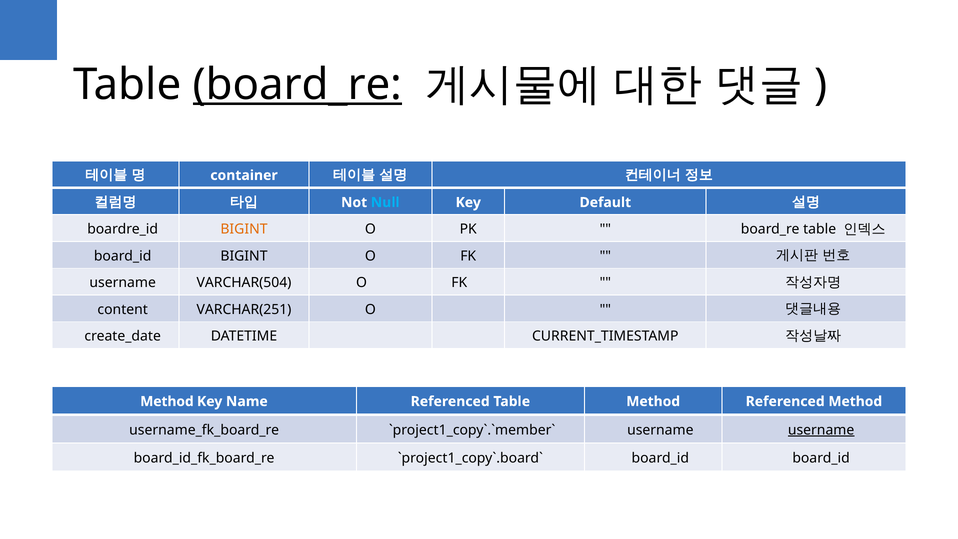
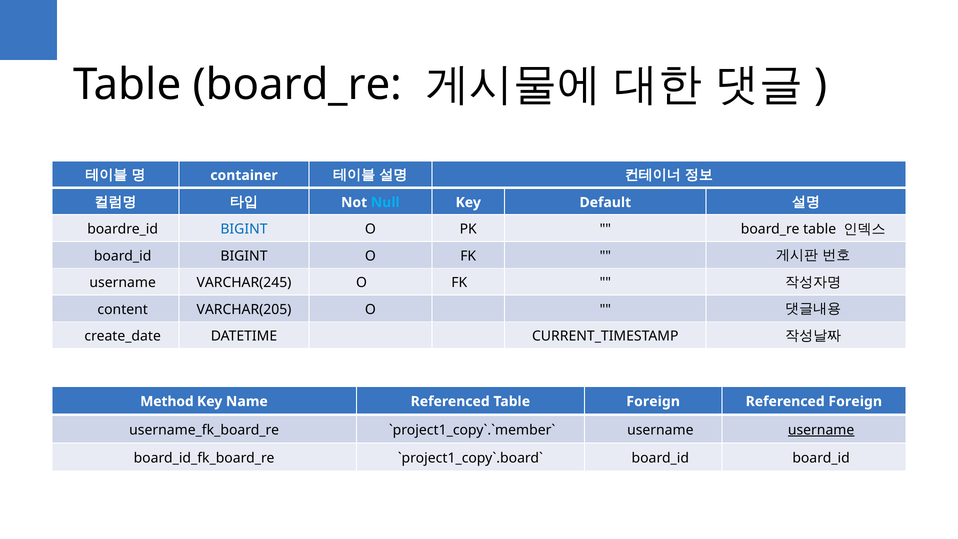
board_re at (297, 85) underline: present -> none
BIGINT at (244, 229) colour: orange -> blue
VARCHAR(504: VARCHAR(504 -> VARCHAR(245
VARCHAR(251: VARCHAR(251 -> VARCHAR(205
Table Method: Method -> Foreign
Referenced Method: Method -> Foreign
